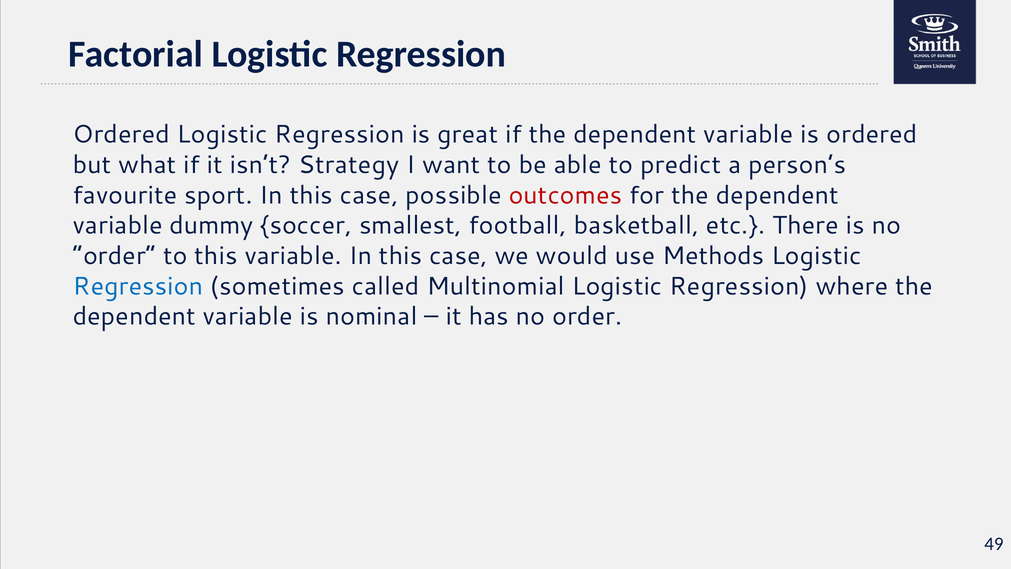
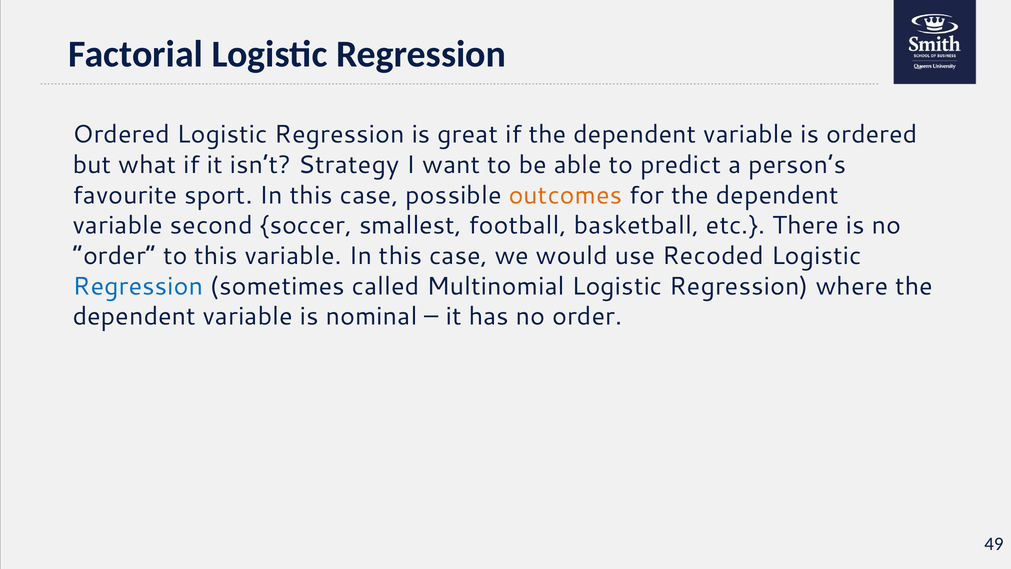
outcomes colour: red -> orange
dummy: dummy -> second
Methods: Methods -> Recoded
